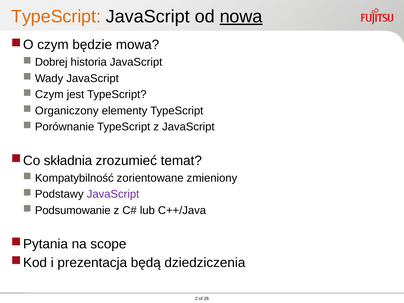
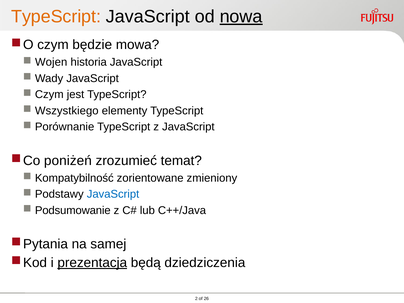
Dobrej: Dobrej -> Wojen
Organiczony: Organiczony -> Wszystkiego
składnia: składnia -> poniżeń
JavaScript at (113, 194) colour: purple -> blue
scope: scope -> samej
prezentacja underline: none -> present
